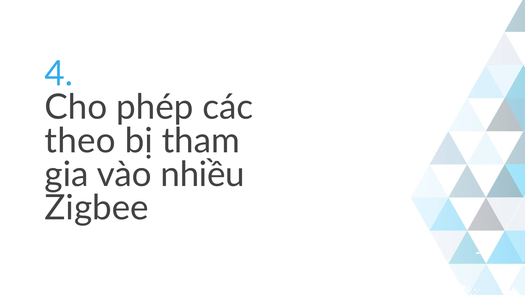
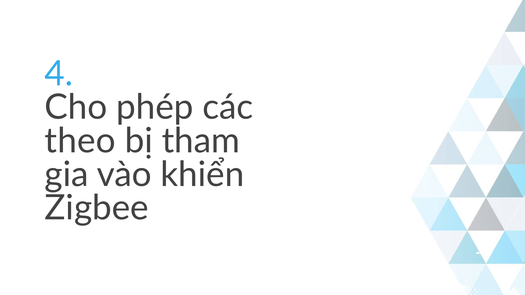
nhiều: nhiều -> khiển
